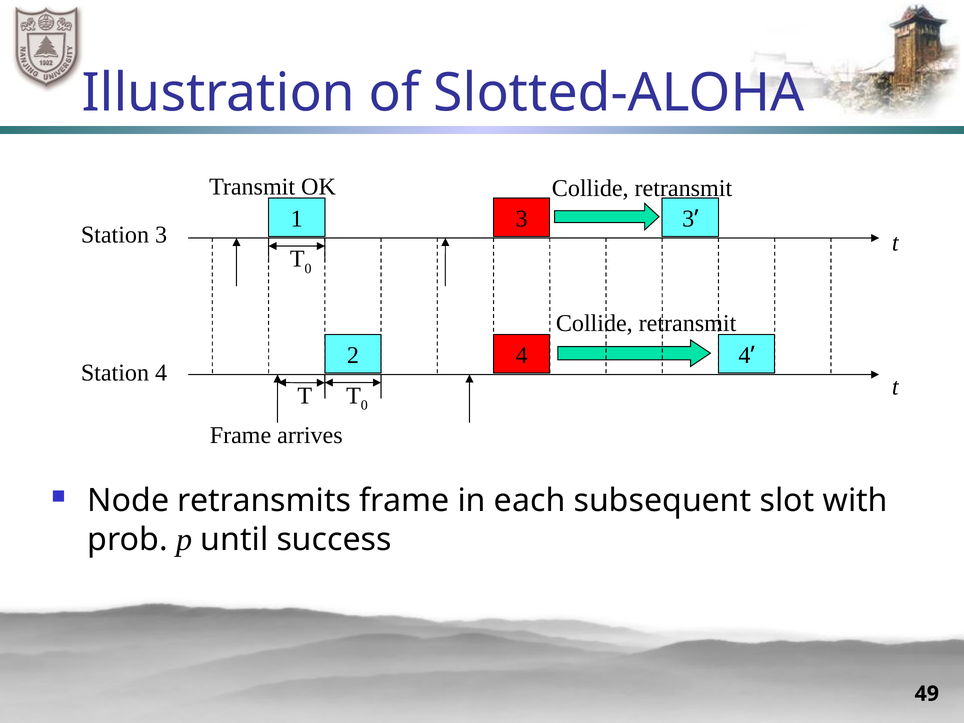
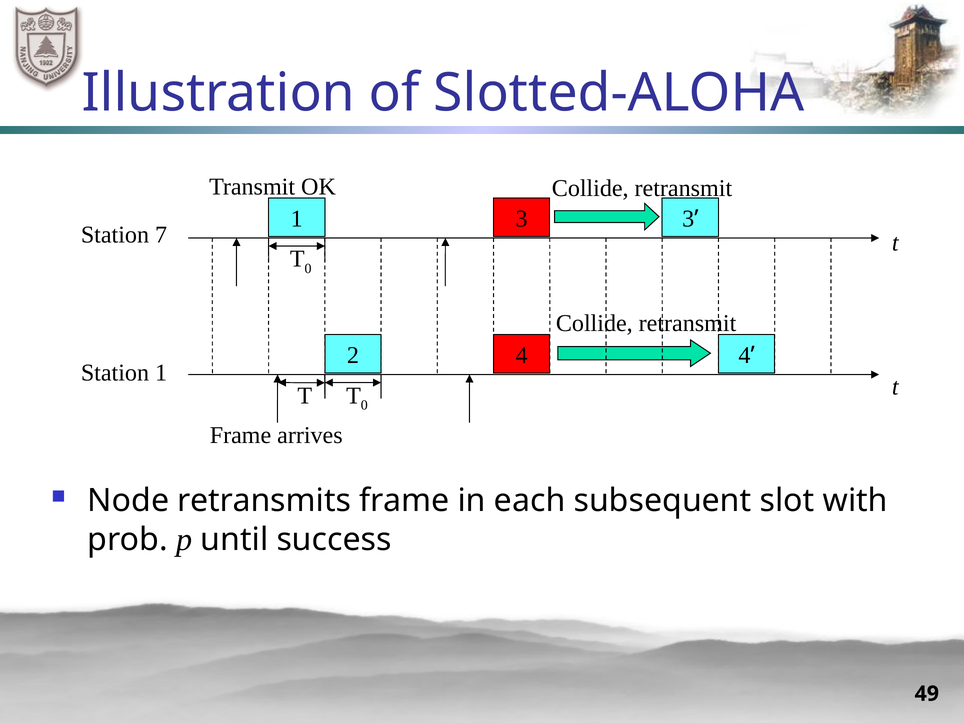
Station 3: 3 -> 7
Station 4: 4 -> 1
